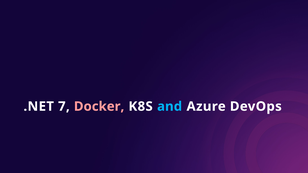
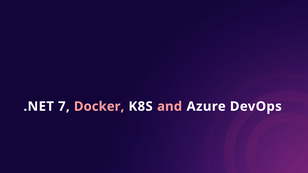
and colour: light blue -> pink
